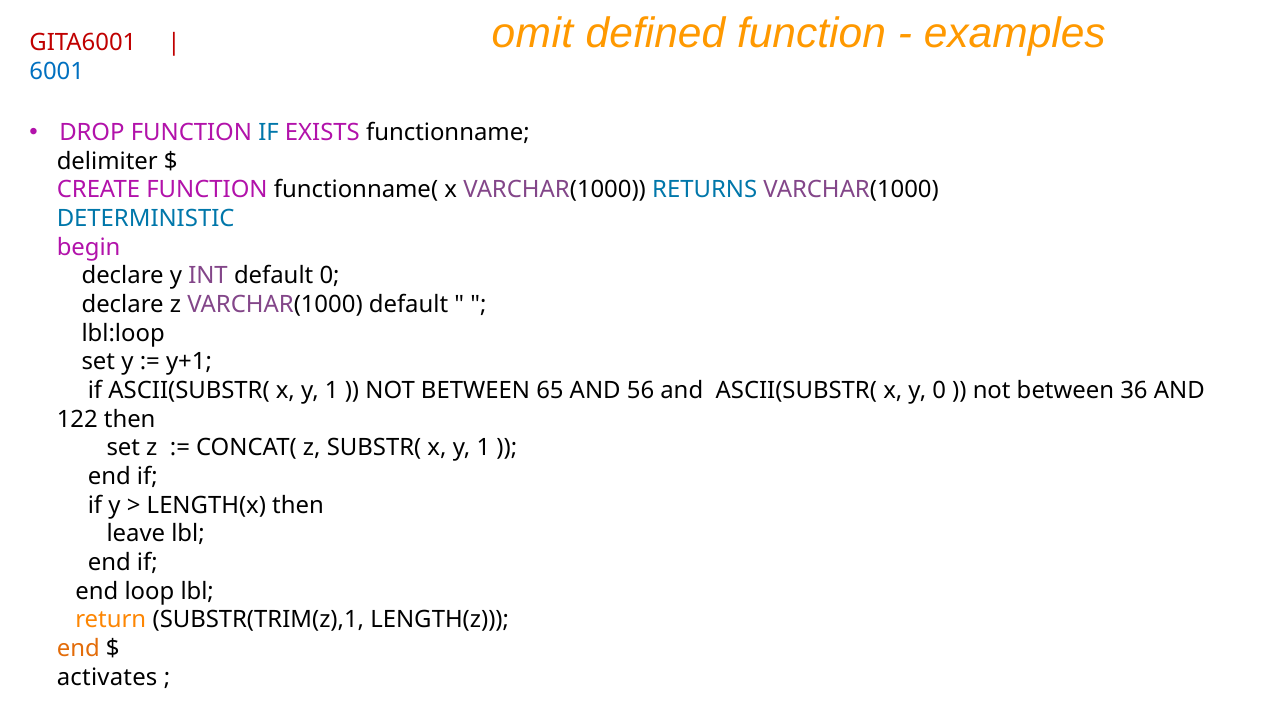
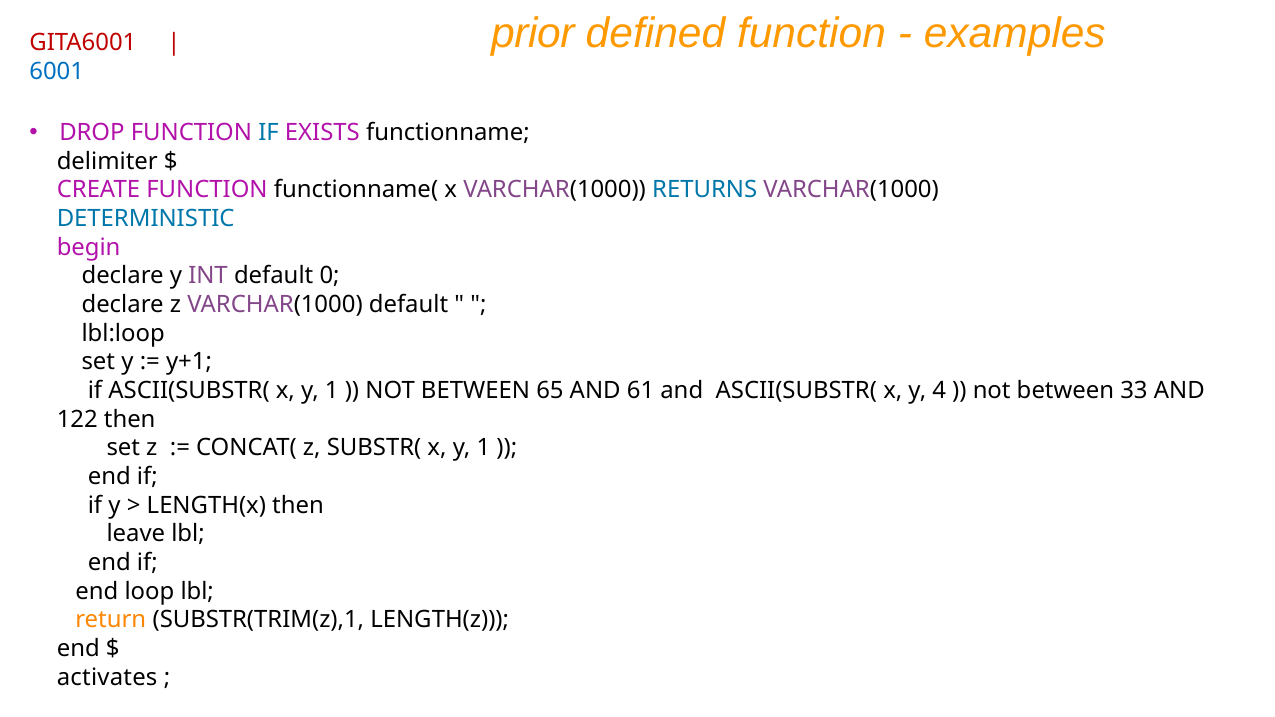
omit: omit -> prior
56: 56 -> 61
y 0: 0 -> 4
36: 36 -> 33
end at (78, 649) colour: orange -> black
